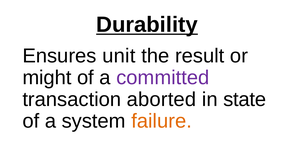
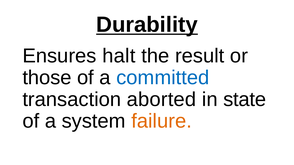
unit: unit -> halt
might: might -> those
committed colour: purple -> blue
